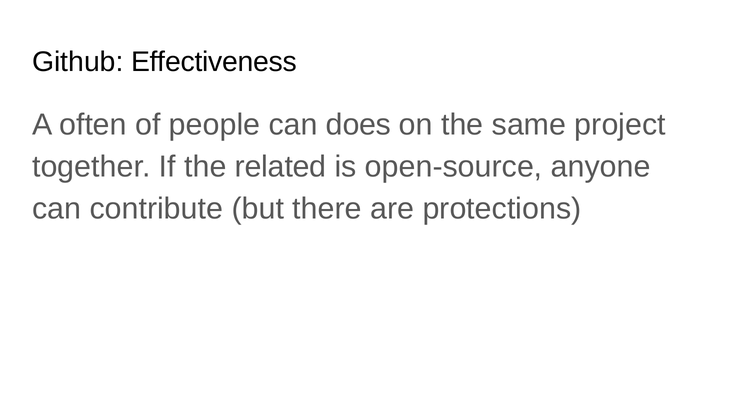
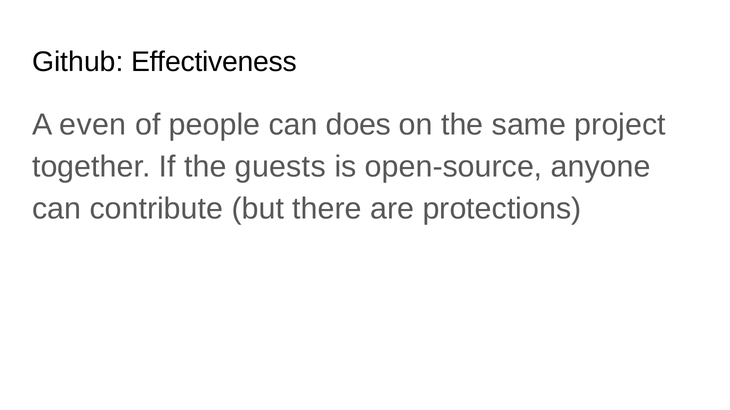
often: often -> even
related: related -> guests
